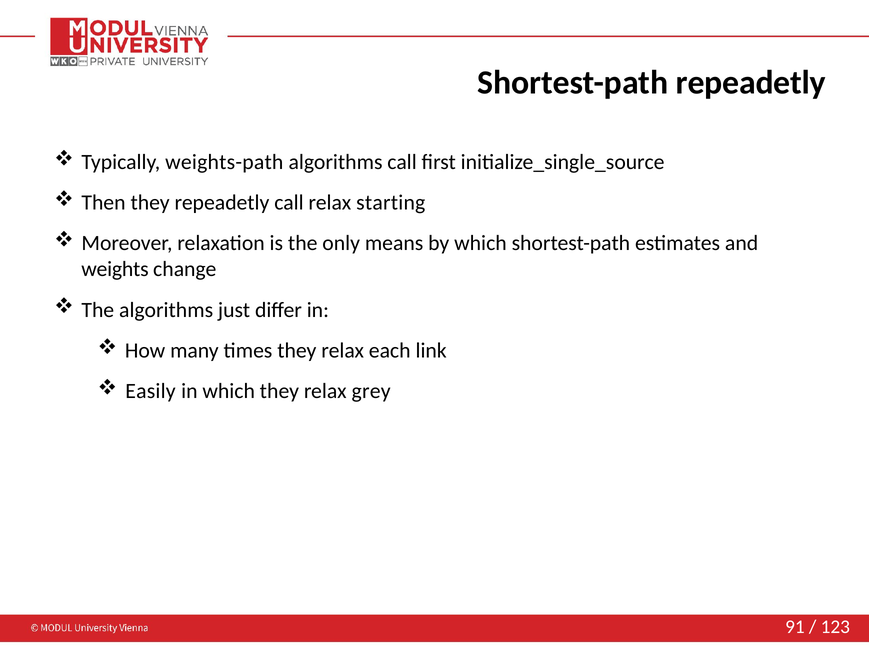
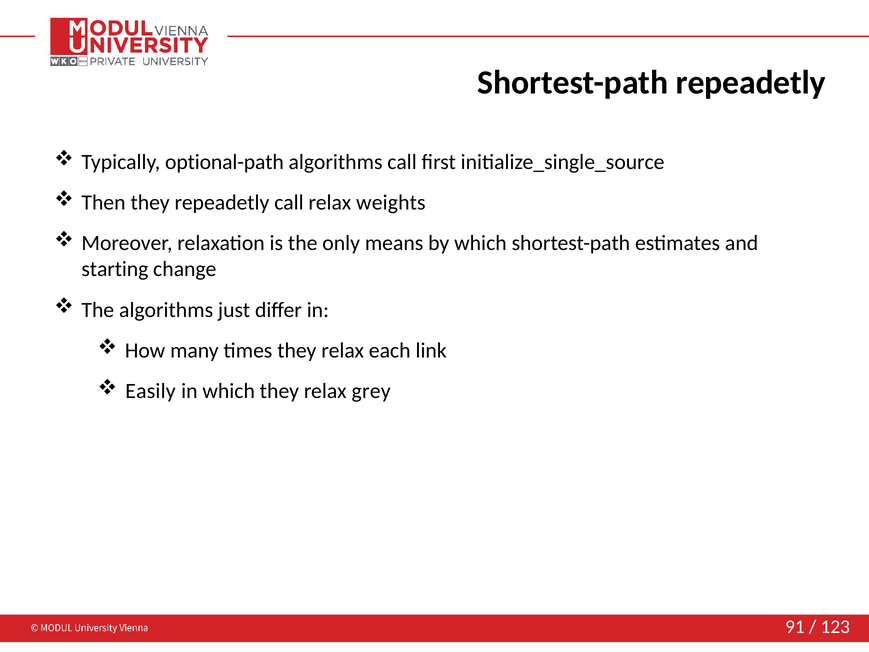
weights-path: weights-path -> optional-path
starting: starting -> weights
weights: weights -> starting
